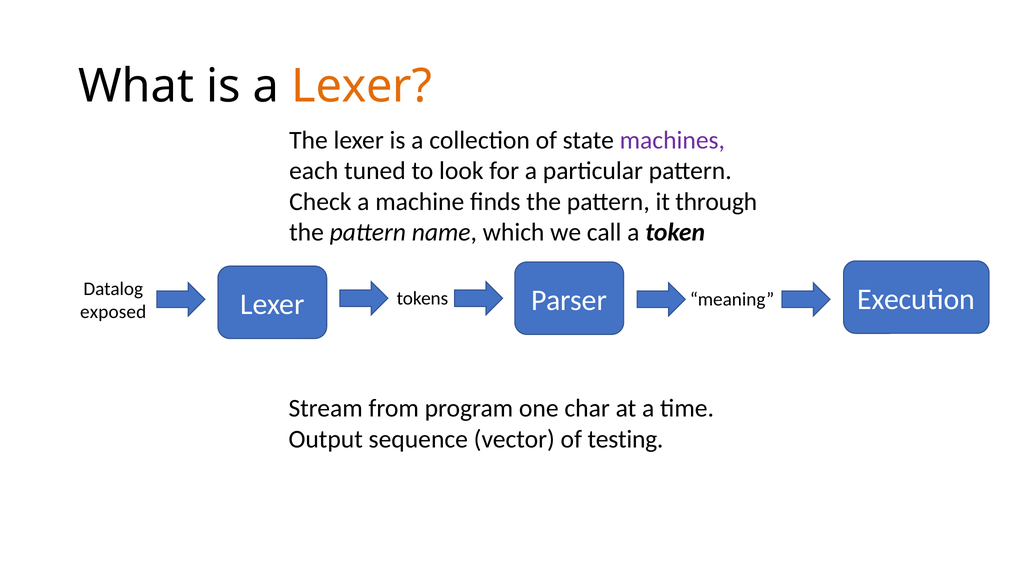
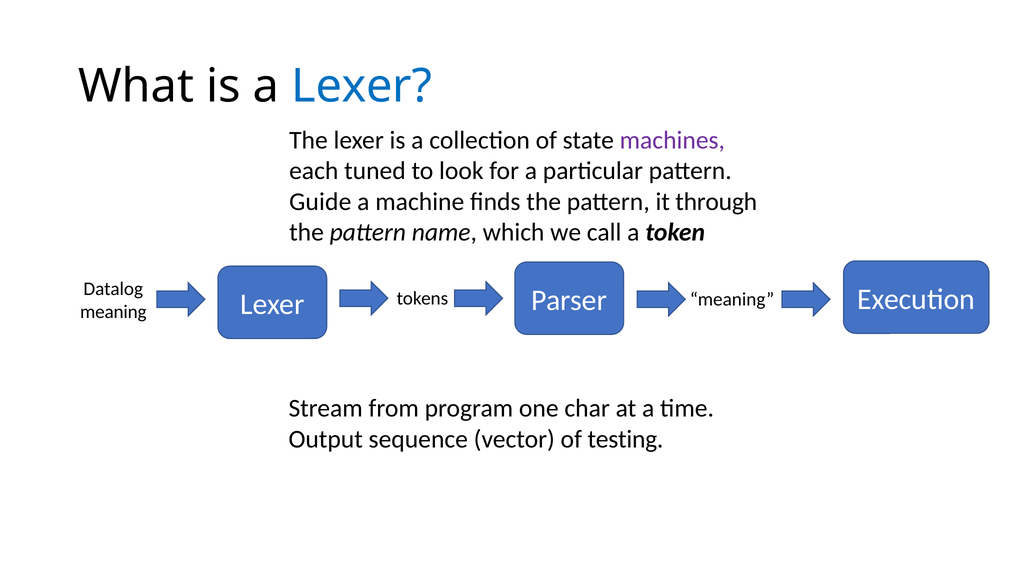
Lexer at (362, 86) colour: orange -> blue
Check: Check -> Guide
exposed at (113, 312): exposed -> meaning
